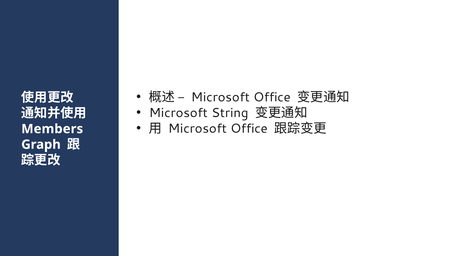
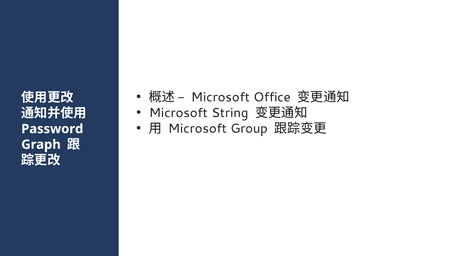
Office at (249, 129): Office -> Group
Members: Members -> Password
